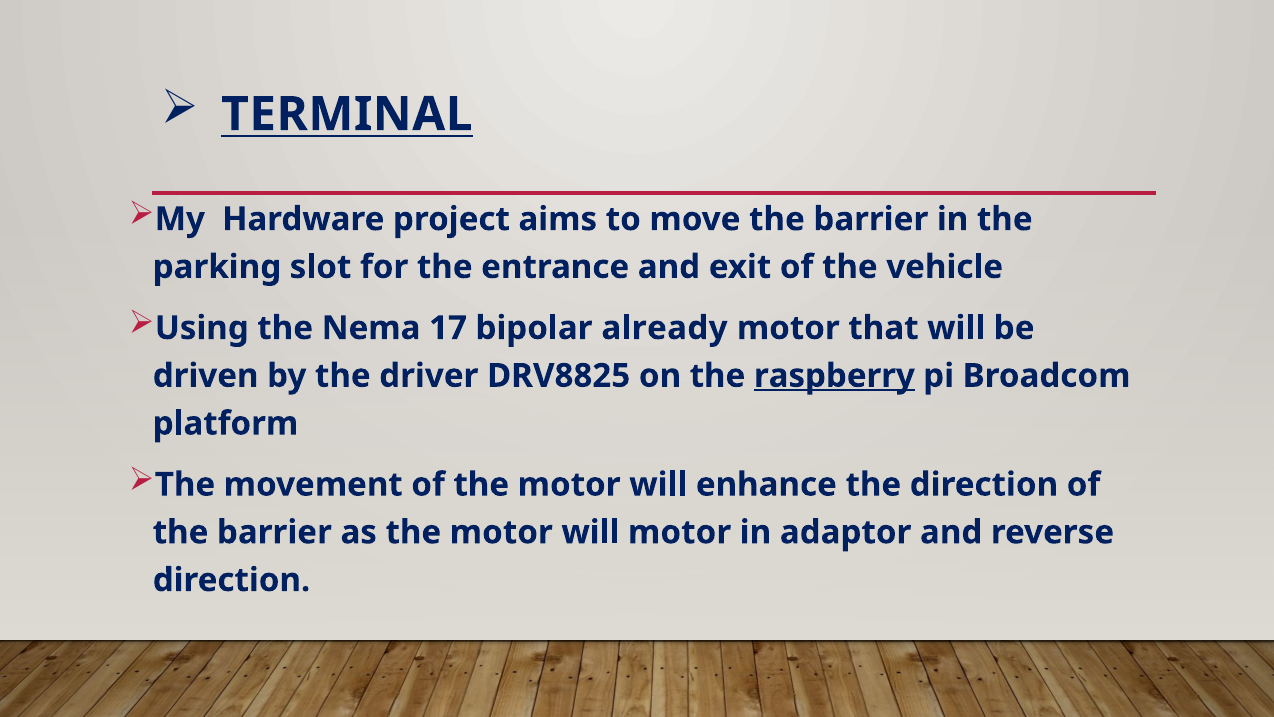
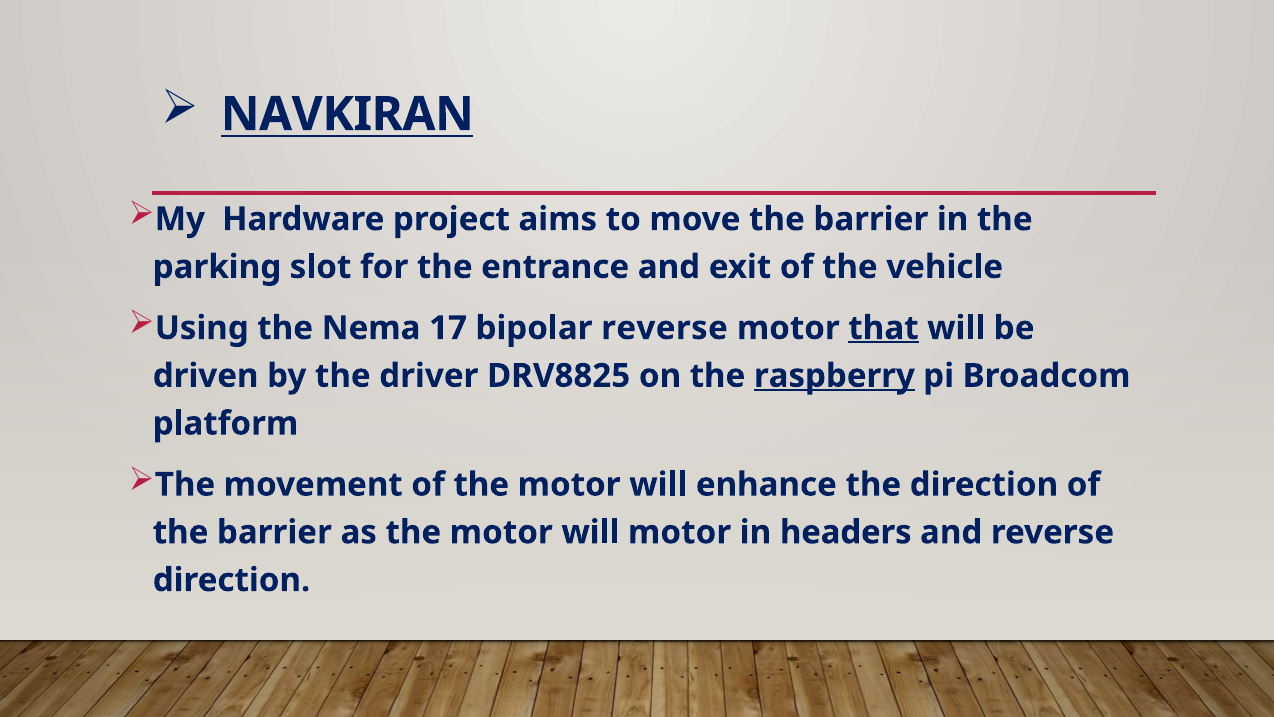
TERMINAL: TERMINAL -> NAVKIRAN
bipolar already: already -> reverse
that underline: none -> present
adaptor: adaptor -> headers
